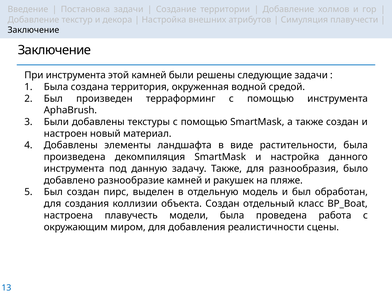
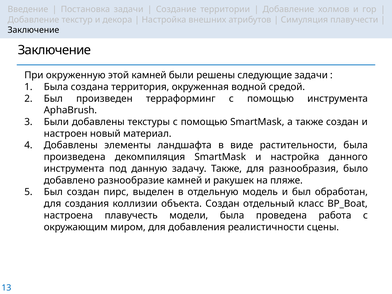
При инструмента: инструмента -> окруженную
